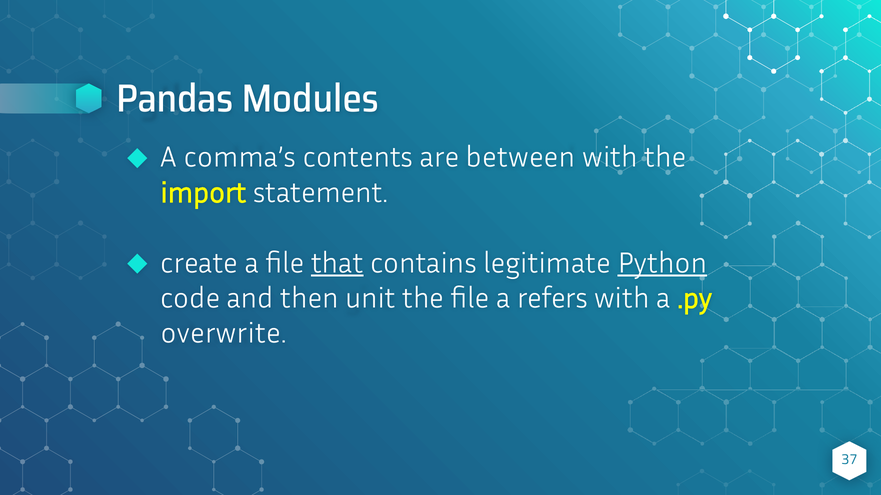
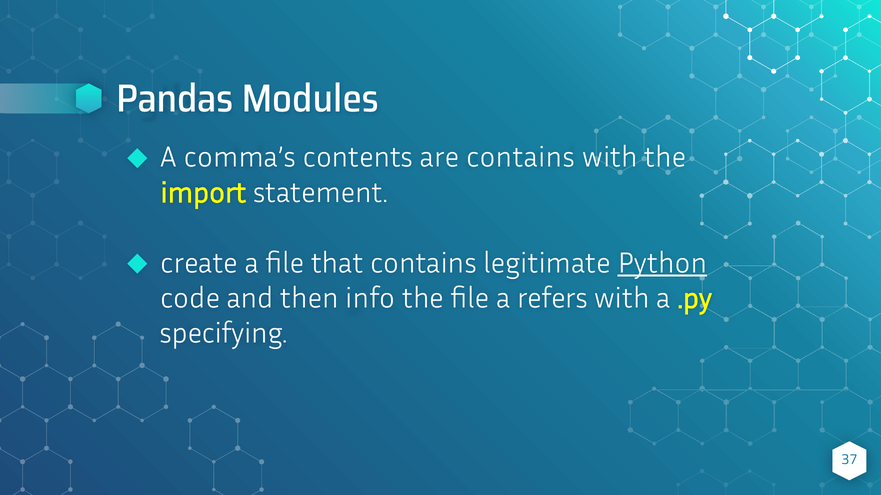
are between: between -> contains
that underline: present -> none
unit: unit -> info
overwrite: overwrite -> specifying
